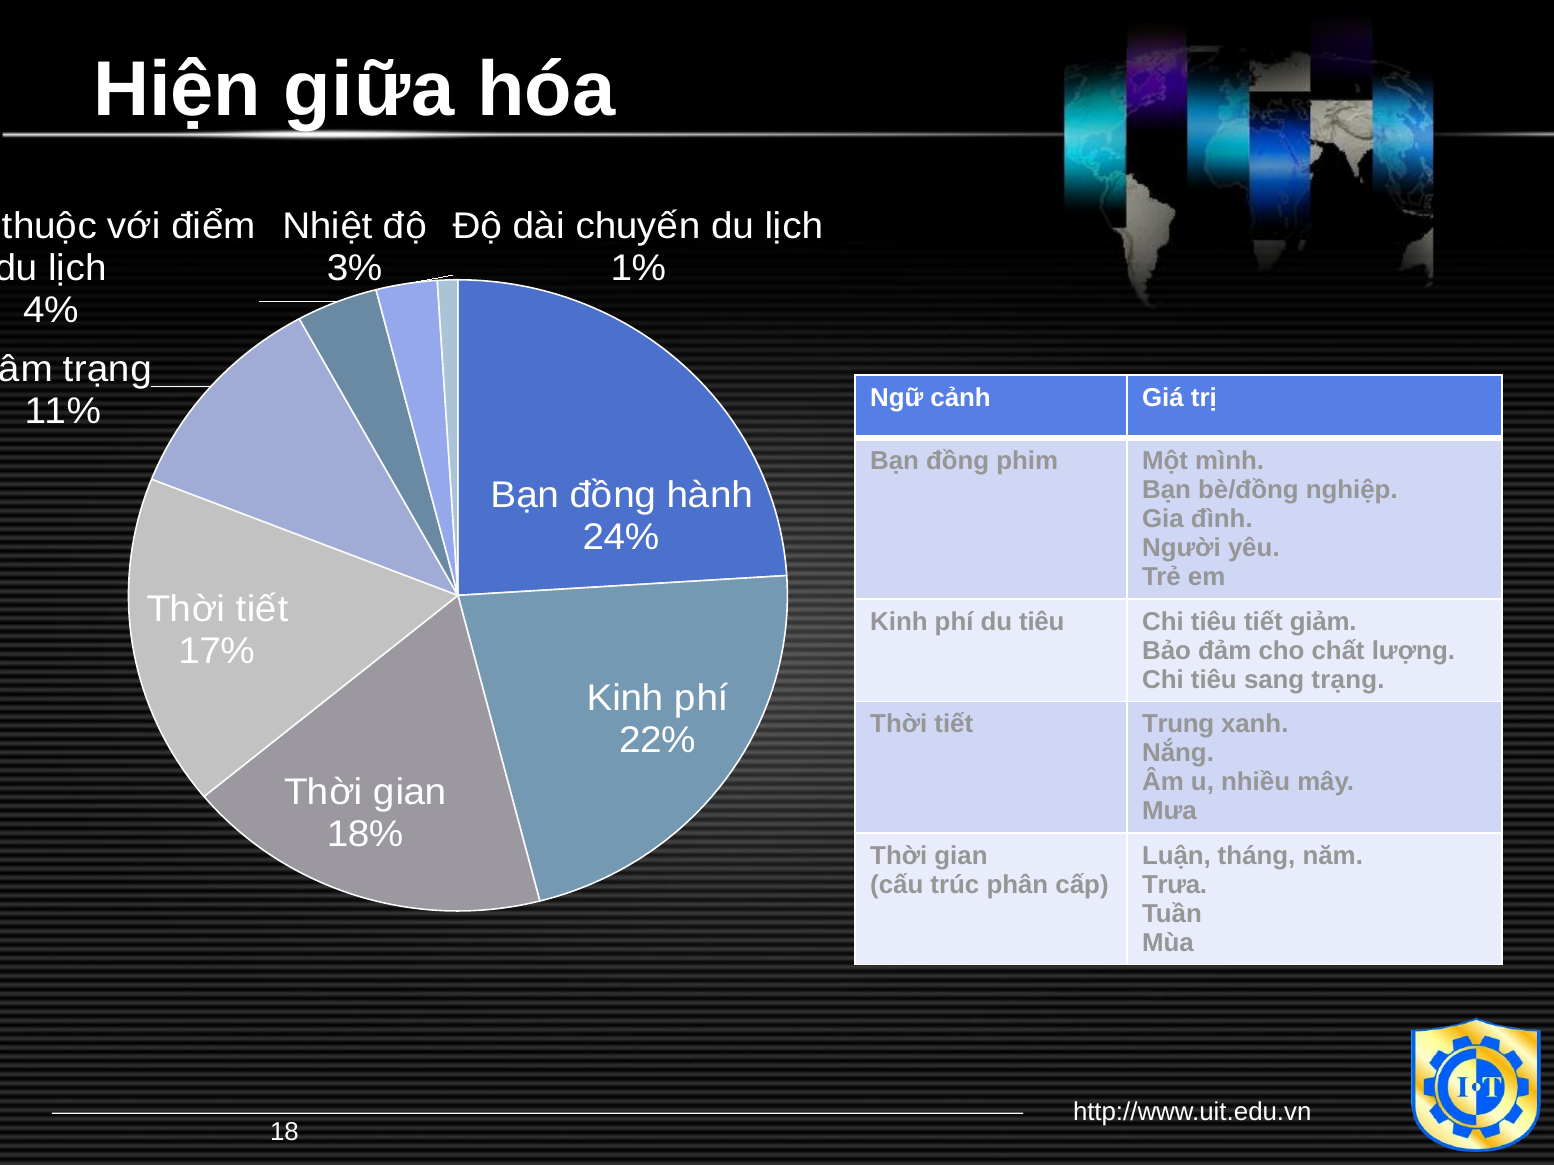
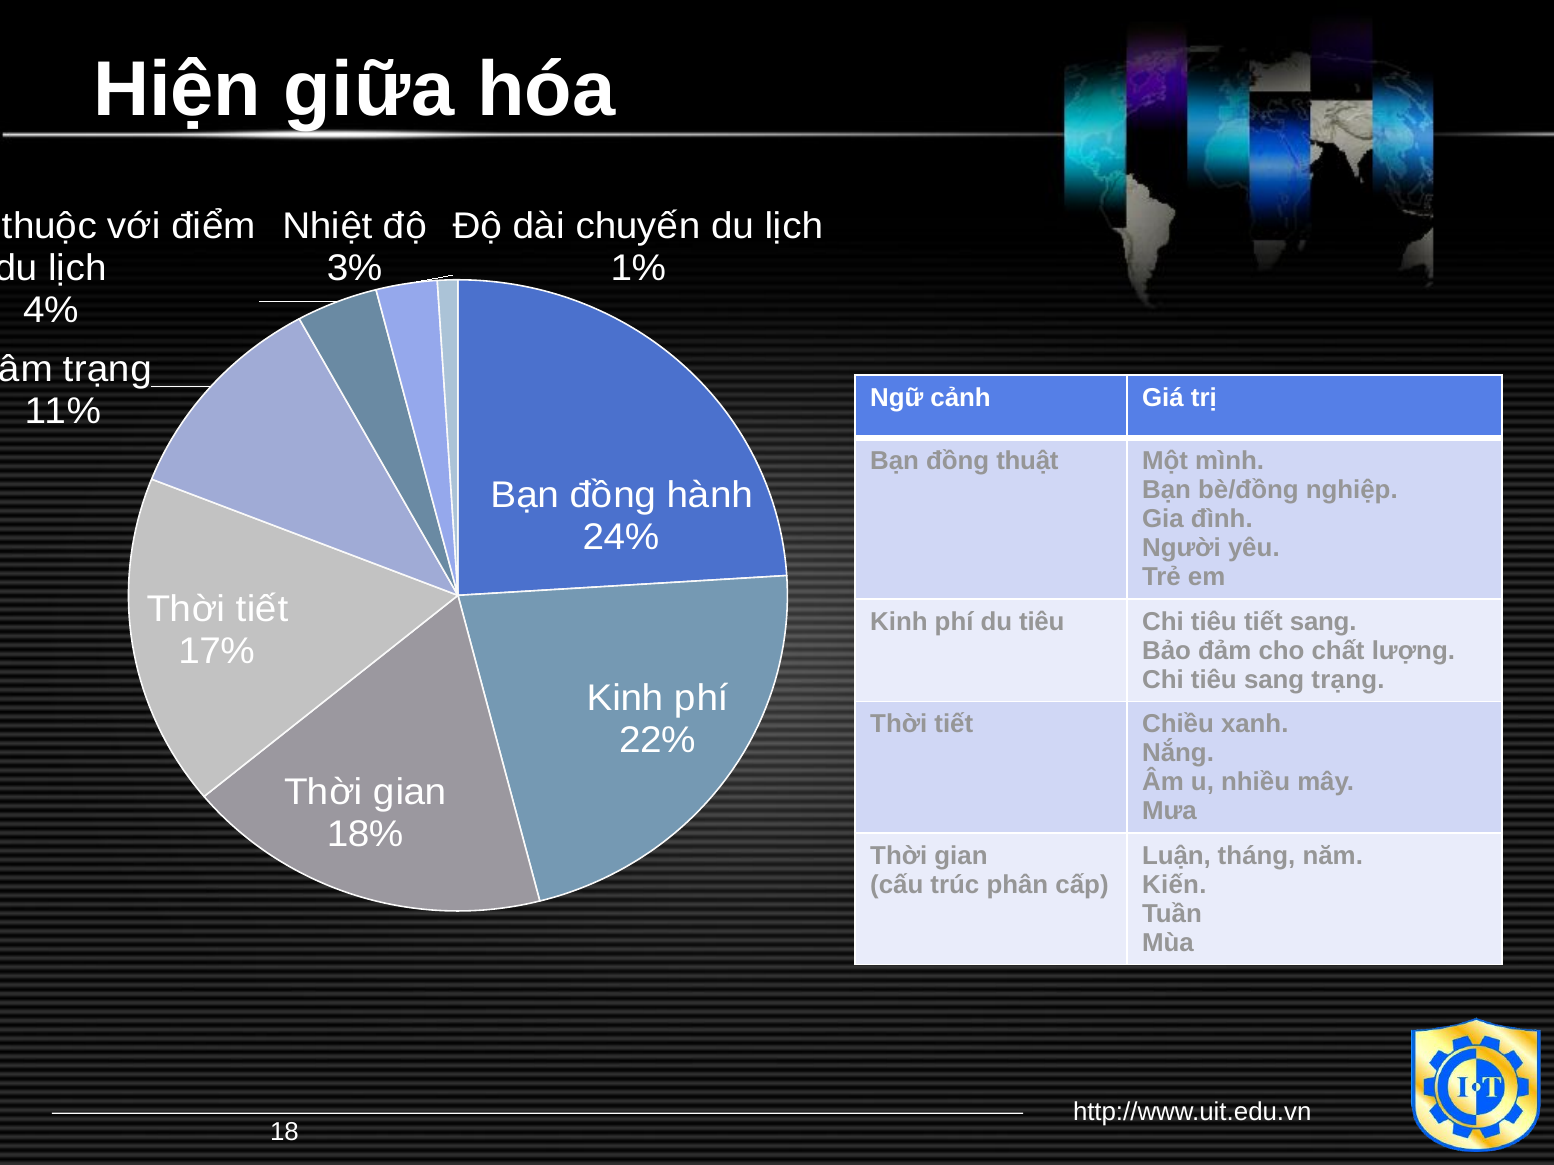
phim: phim -> thuật
tiết giảm: giảm -> sang
Trung: Trung -> Chiều
Trưa: Trưa -> Kiến
